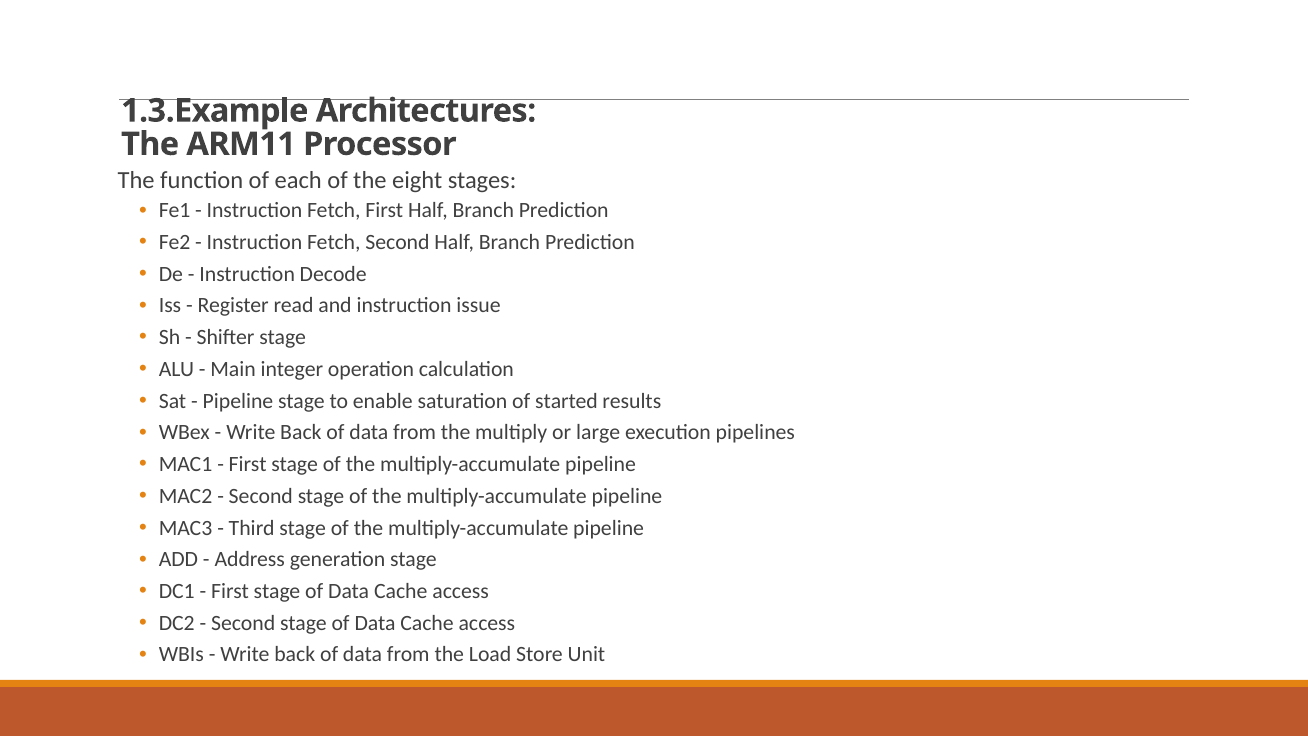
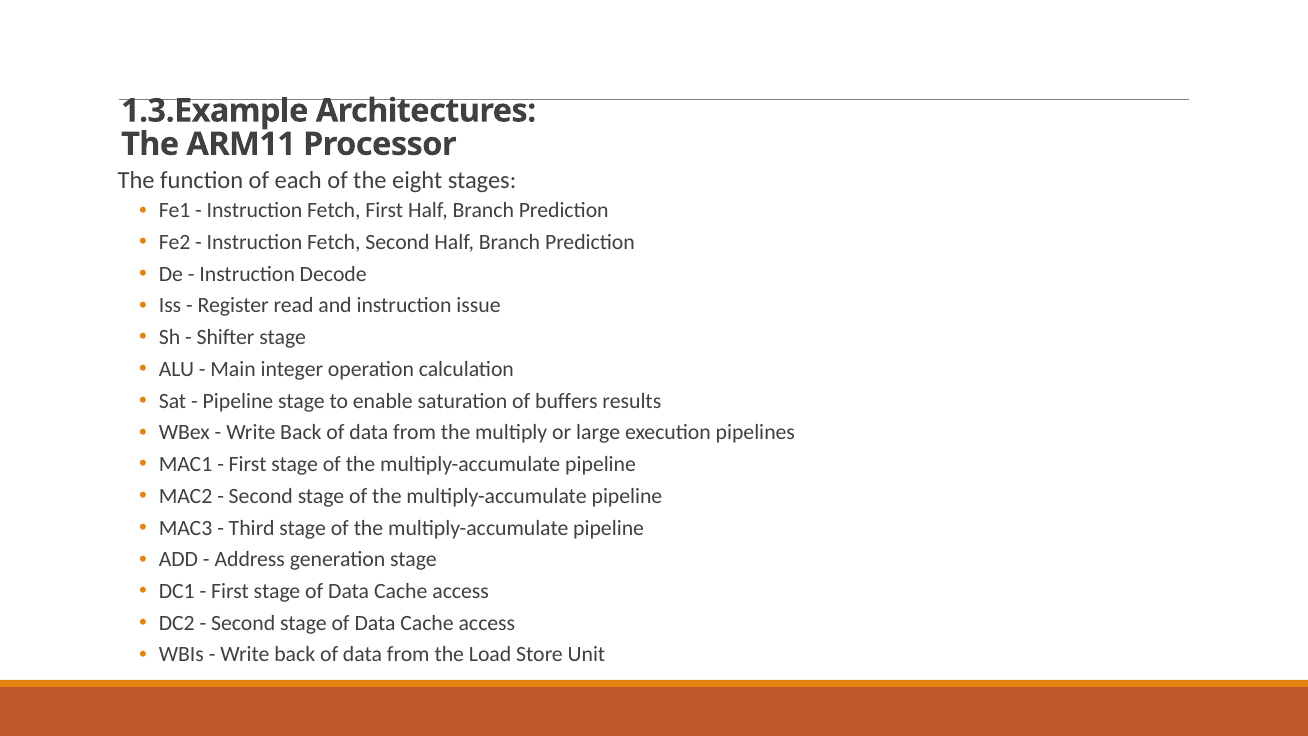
started: started -> buffers
